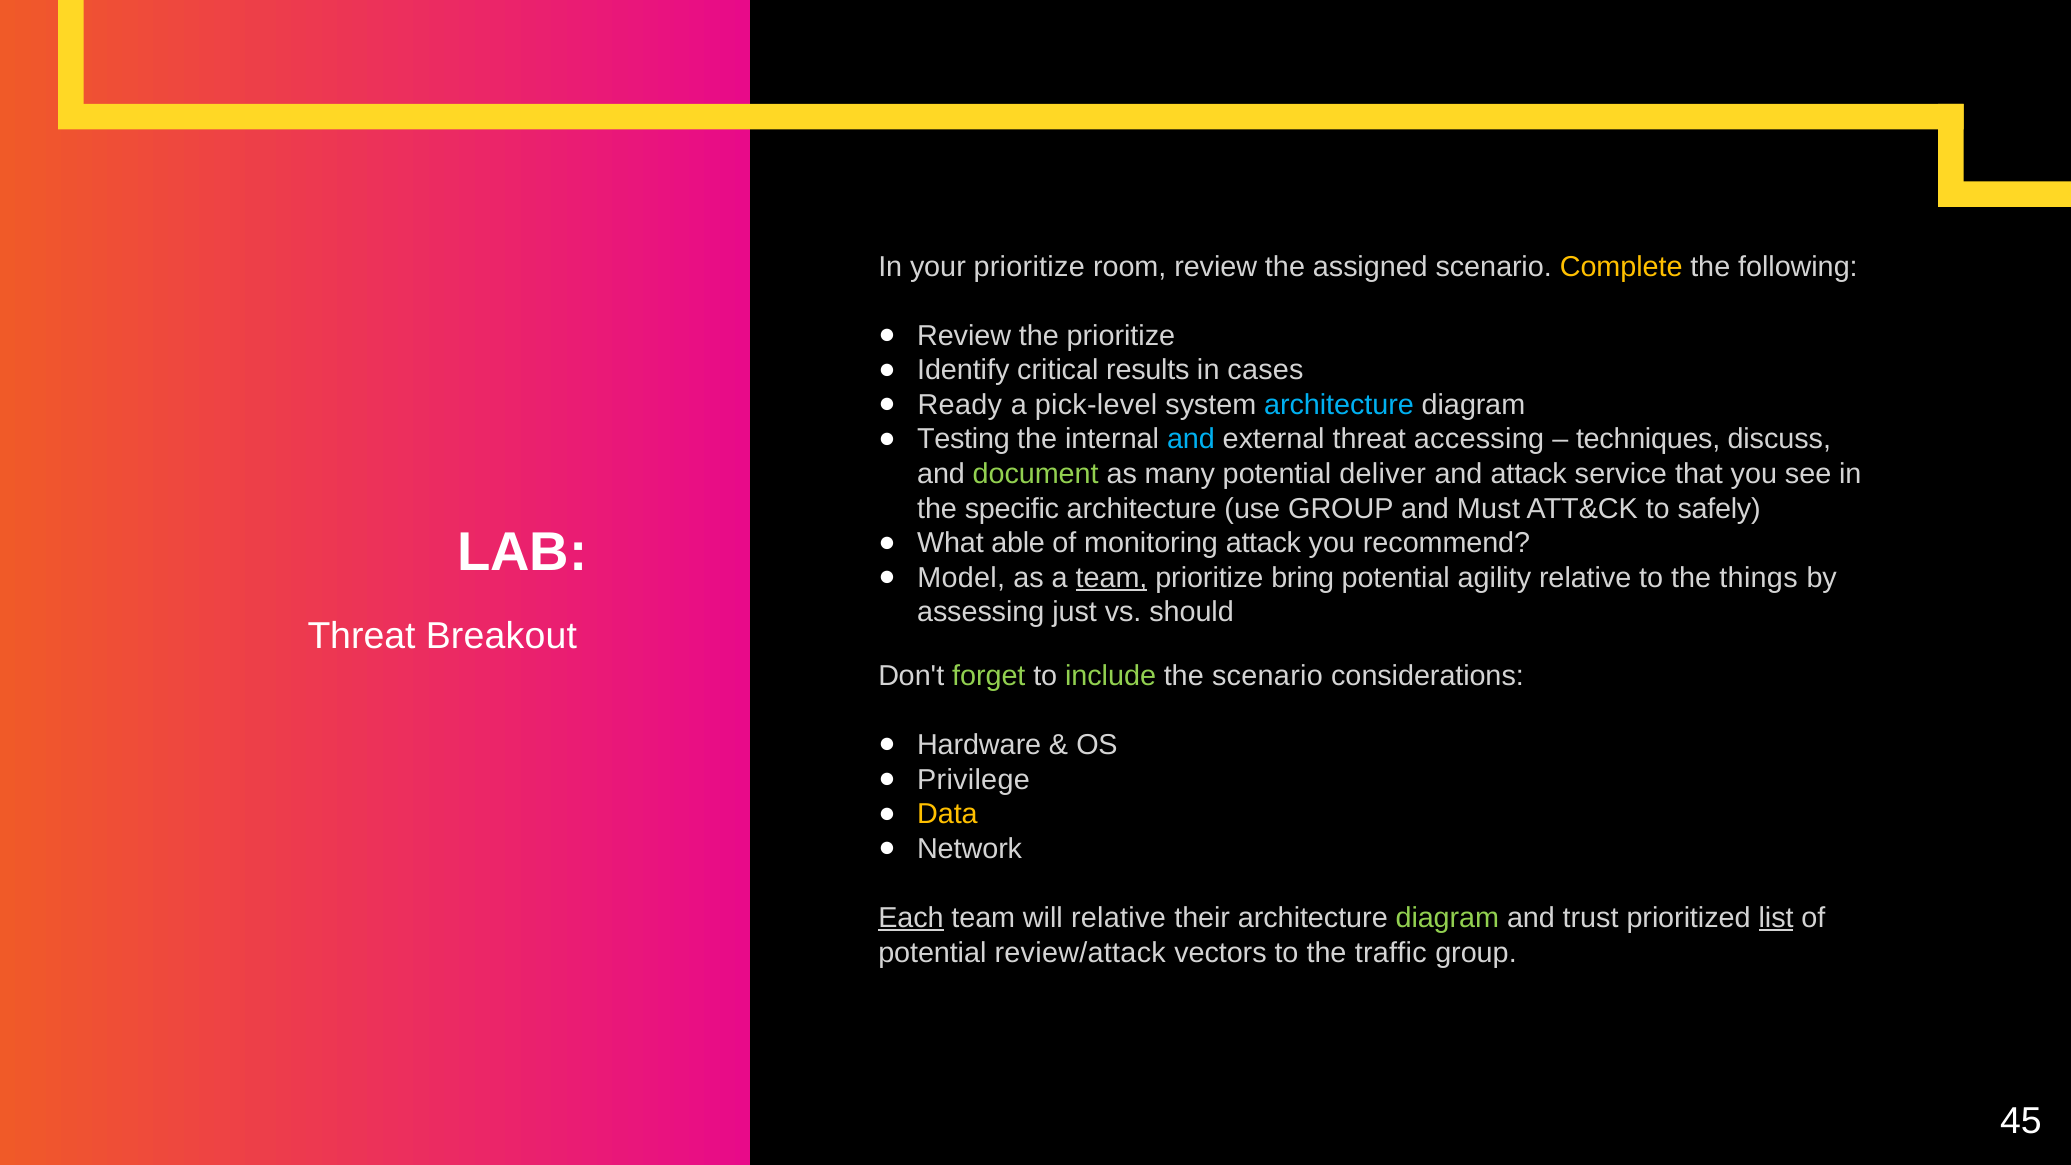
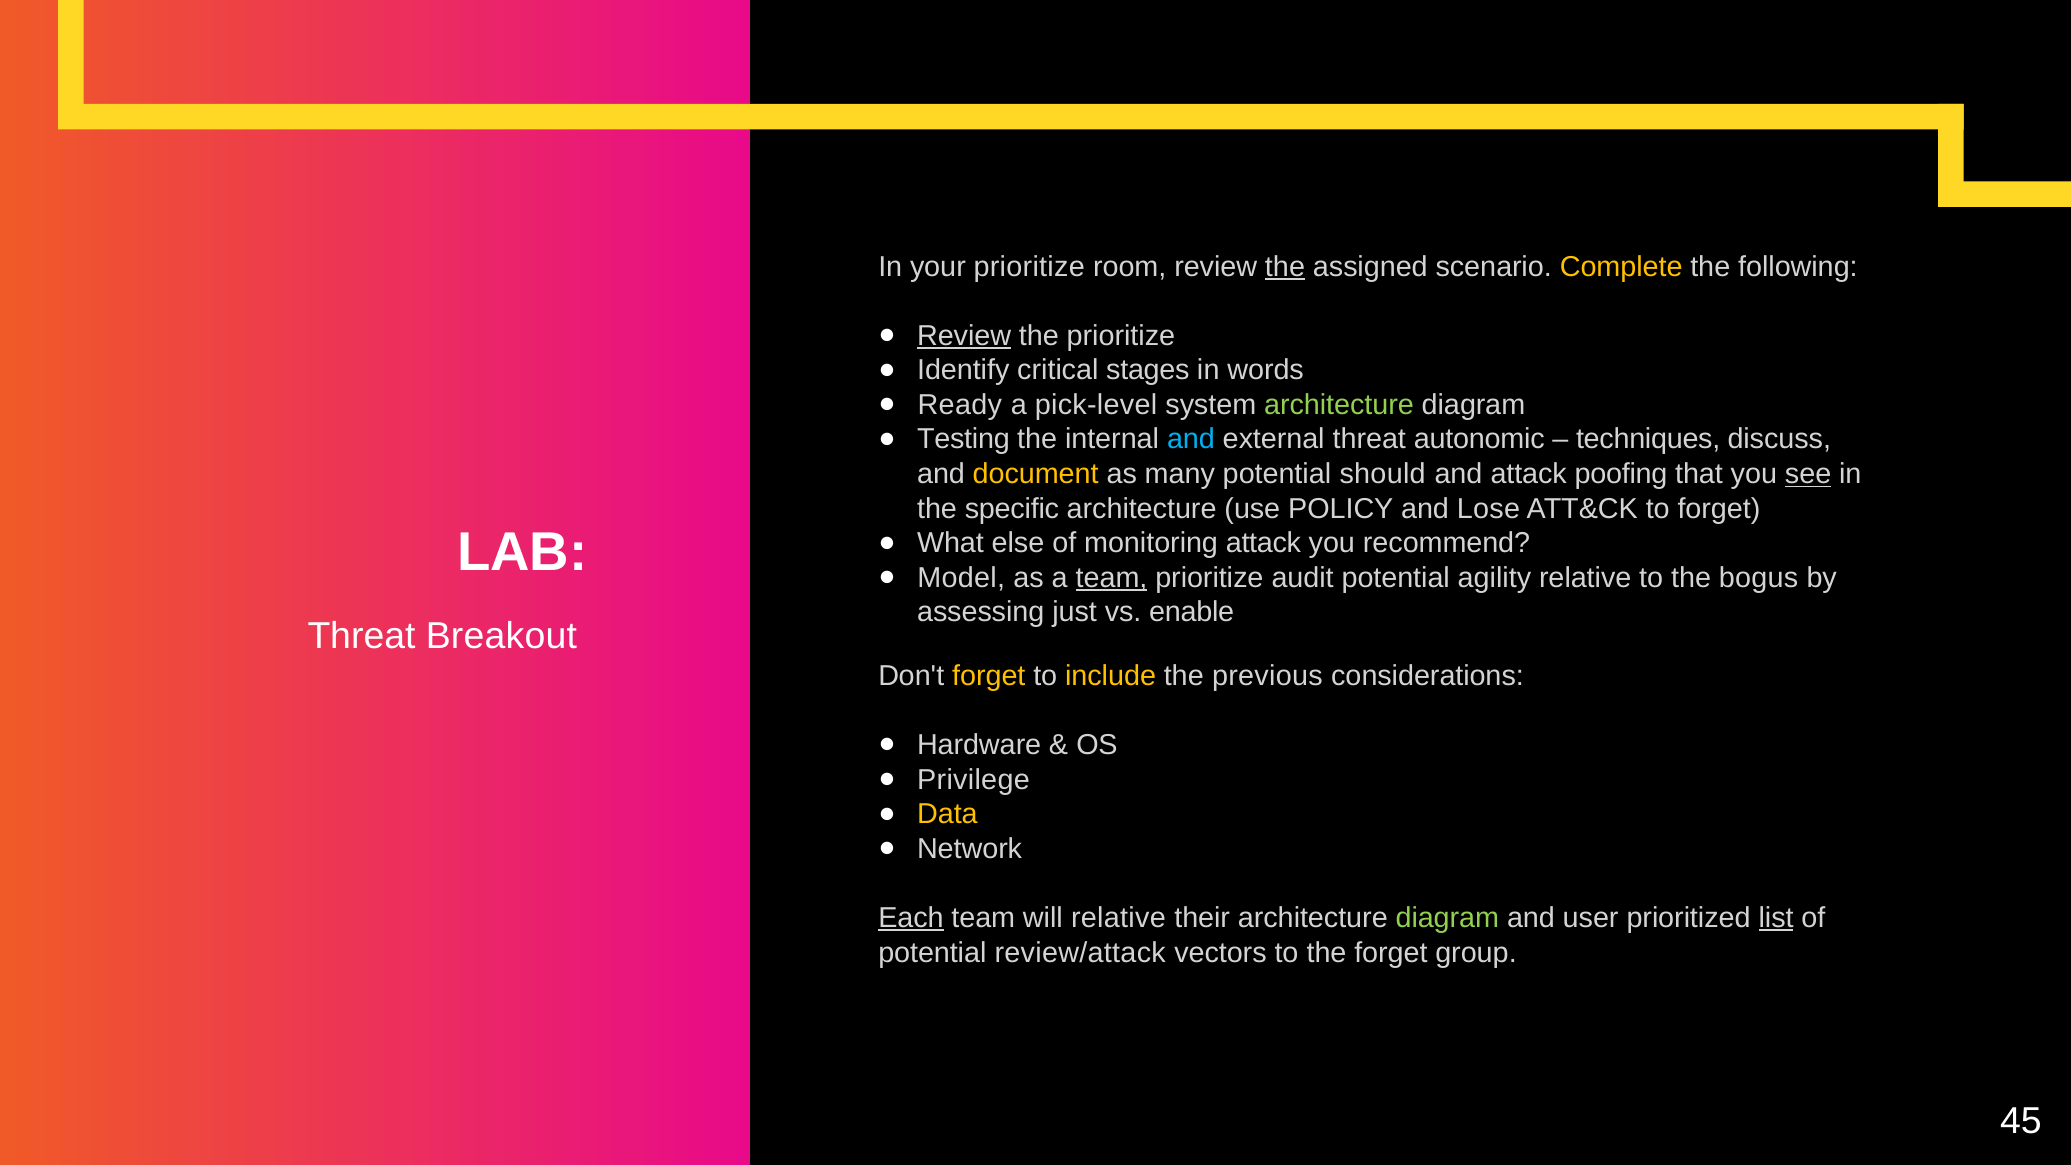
the at (1285, 267) underline: none -> present
Review at (964, 336) underline: none -> present
results: results -> stages
cases: cases -> words
architecture at (1339, 405) colour: light blue -> light green
accessing: accessing -> autonomic
document colour: light green -> yellow
deliver: deliver -> should
service: service -> poofing
see underline: none -> present
use GROUP: GROUP -> POLICY
Must: Must -> Lose
to safely: safely -> forget
able: able -> else
bring: bring -> audit
things: things -> bogus
should: should -> enable
forget at (989, 676) colour: light green -> yellow
include colour: light green -> yellow
the scenario: scenario -> previous
trust: trust -> user
the traffic: traffic -> forget
